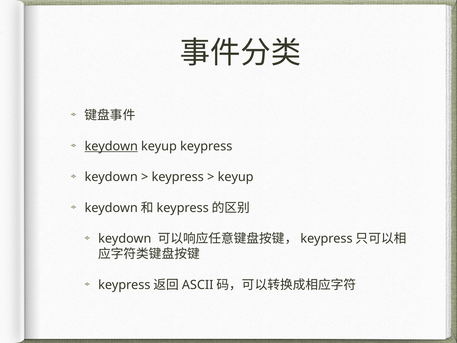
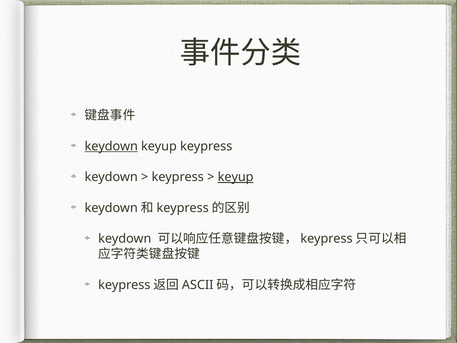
keyup at (236, 177) underline: none -> present
